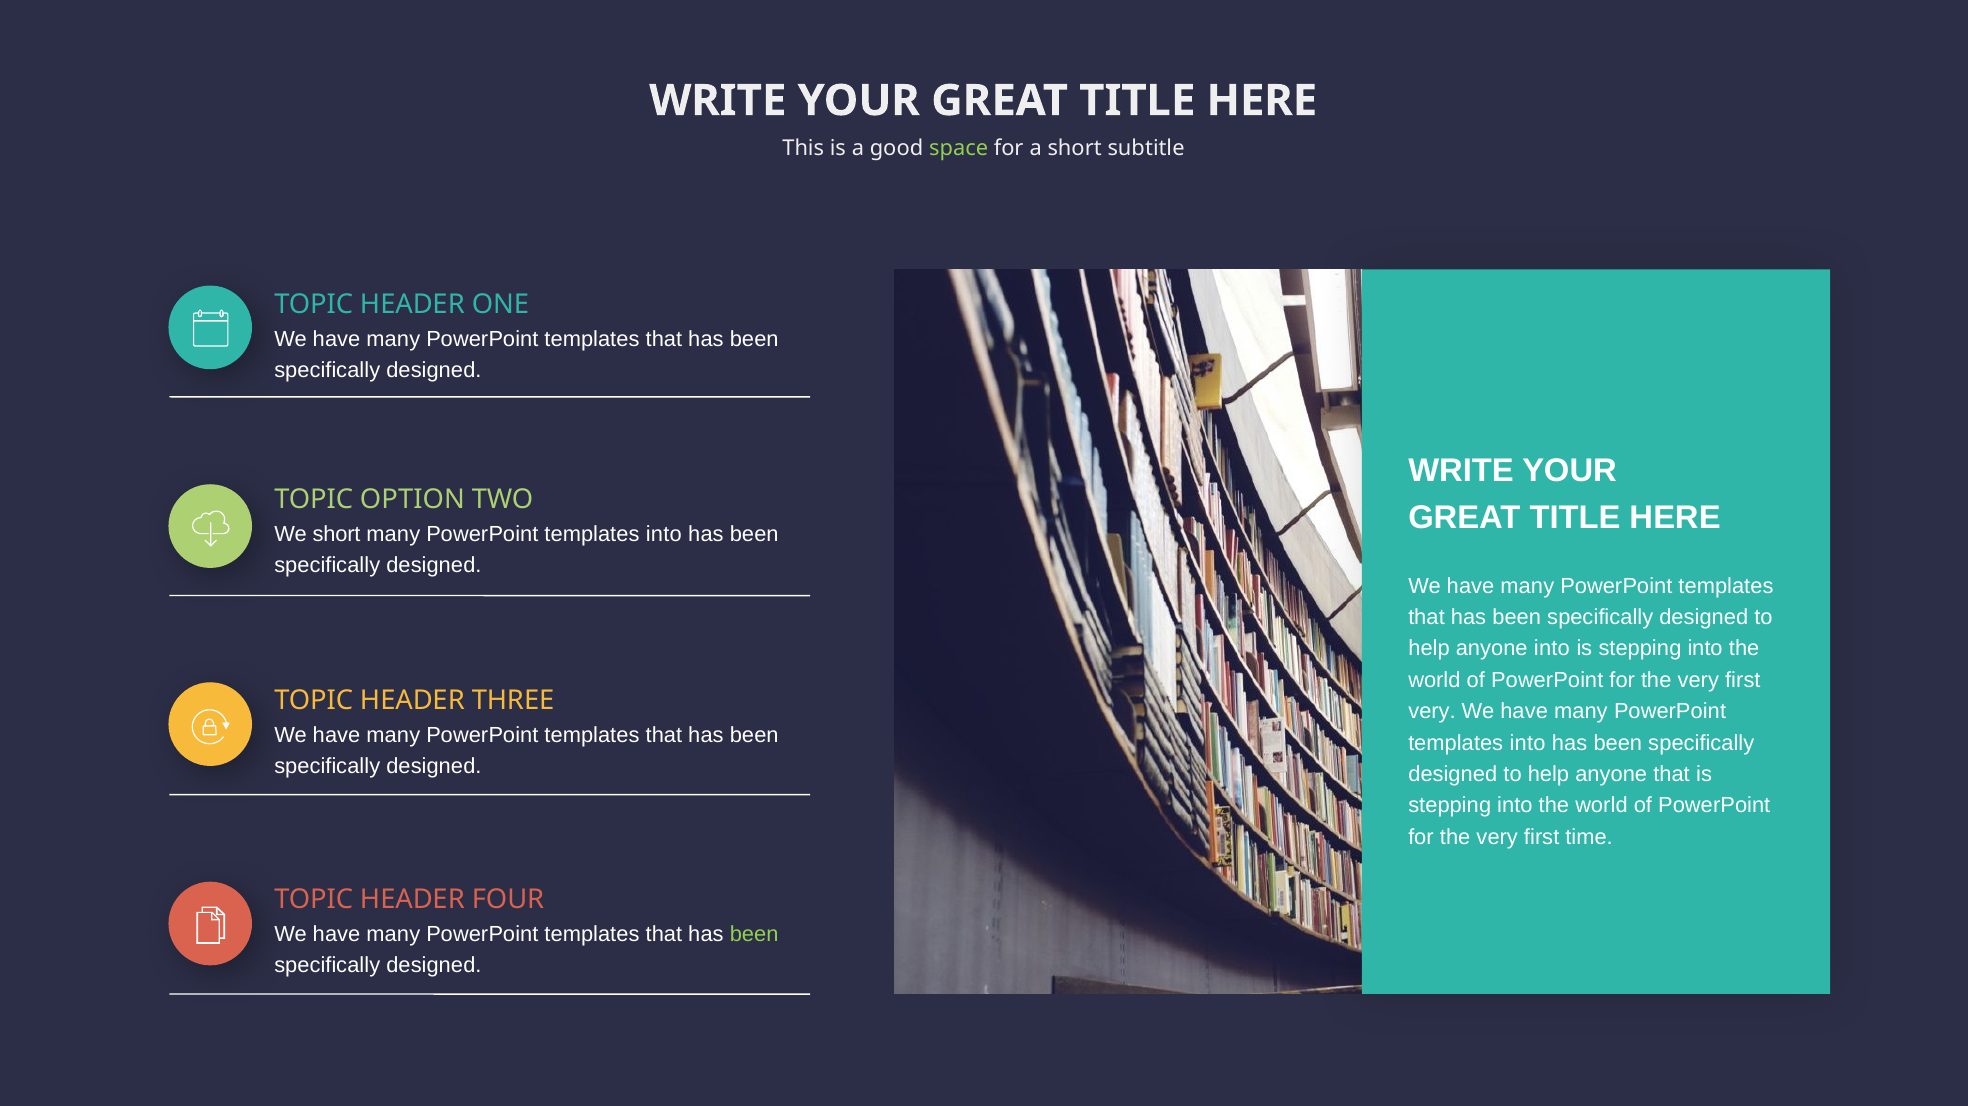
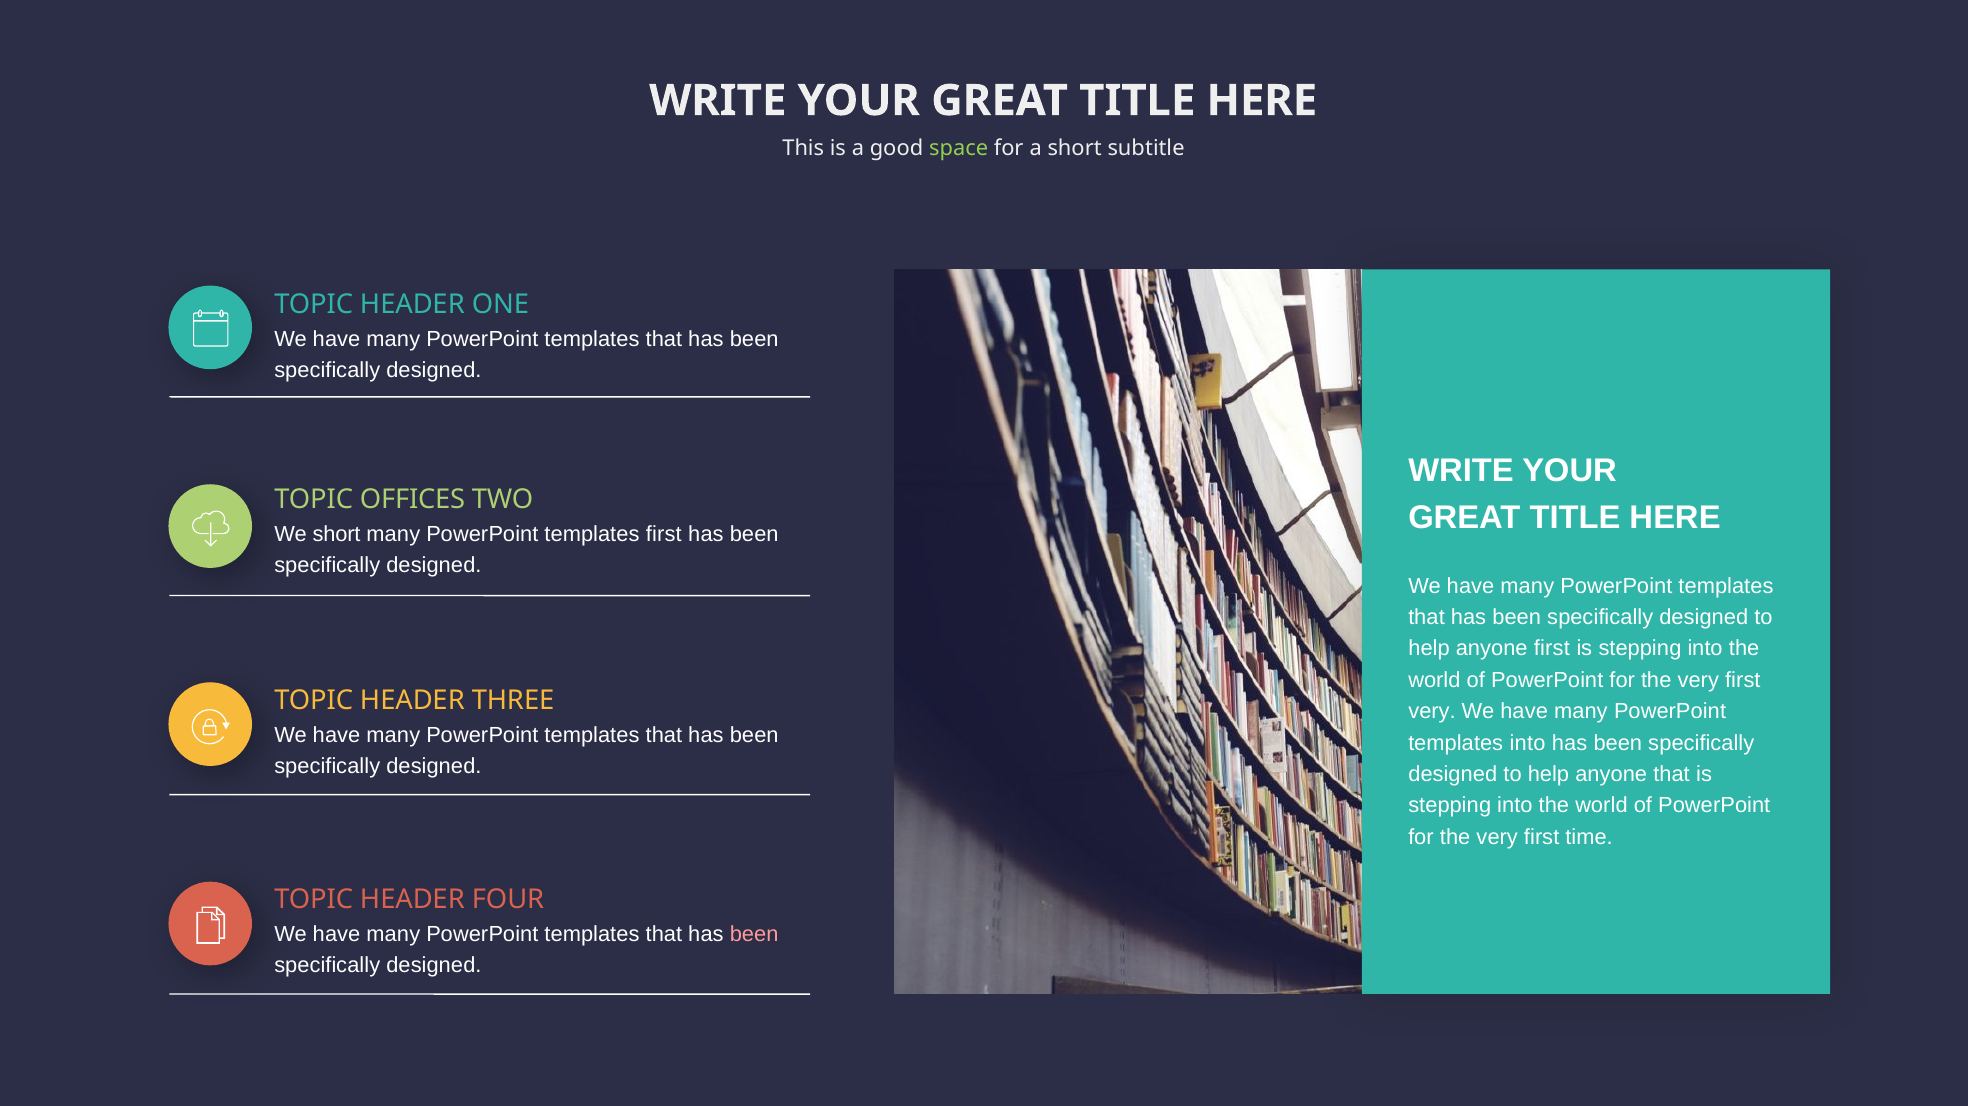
OPTION: OPTION -> OFFICES
into at (664, 534): into -> first
anyone into: into -> first
been at (754, 935) colour: light green -> pink
